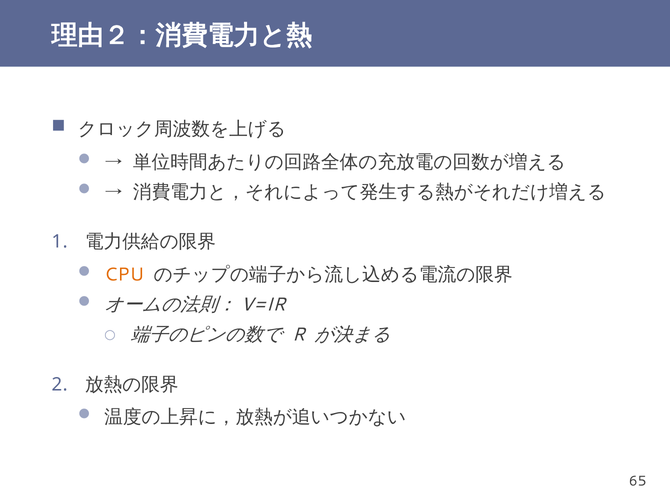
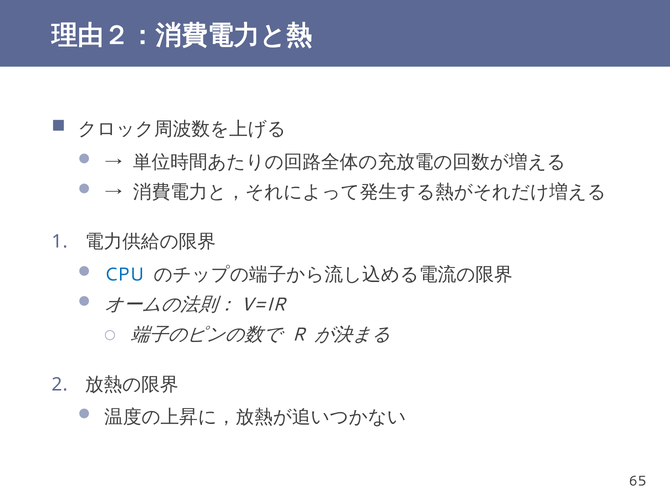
CPU colour: orange -> blue
